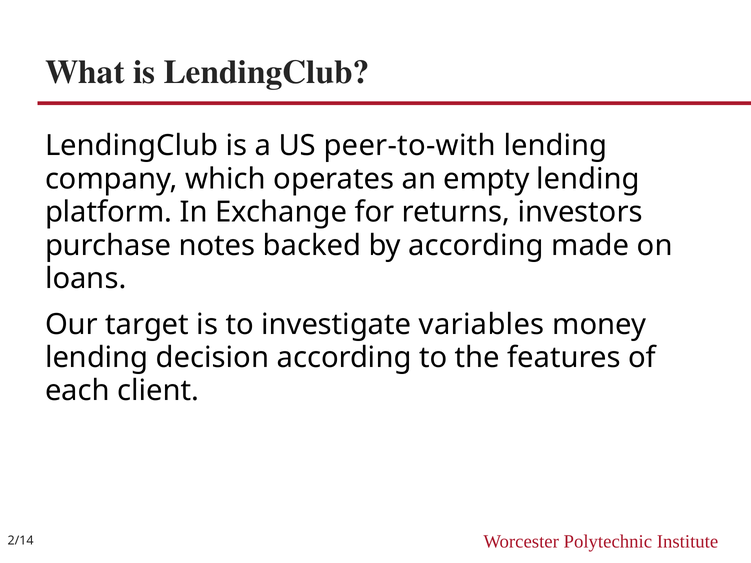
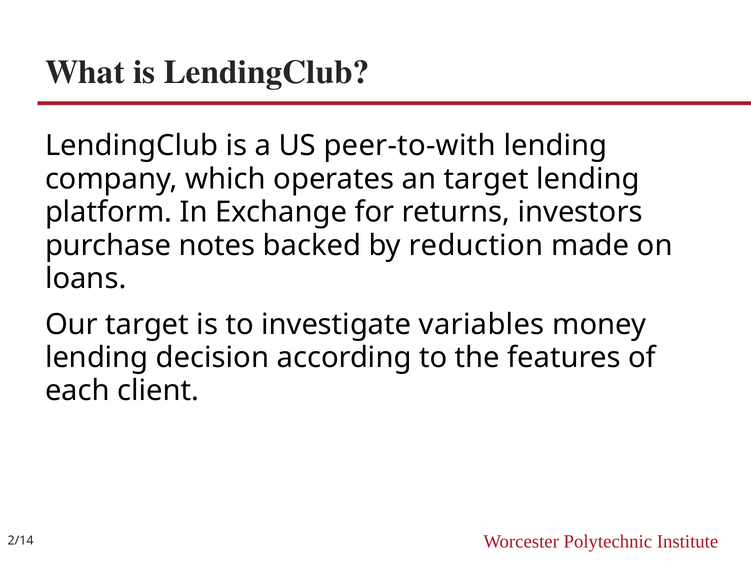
an empty: empty -> target
by according: according -> reduction
